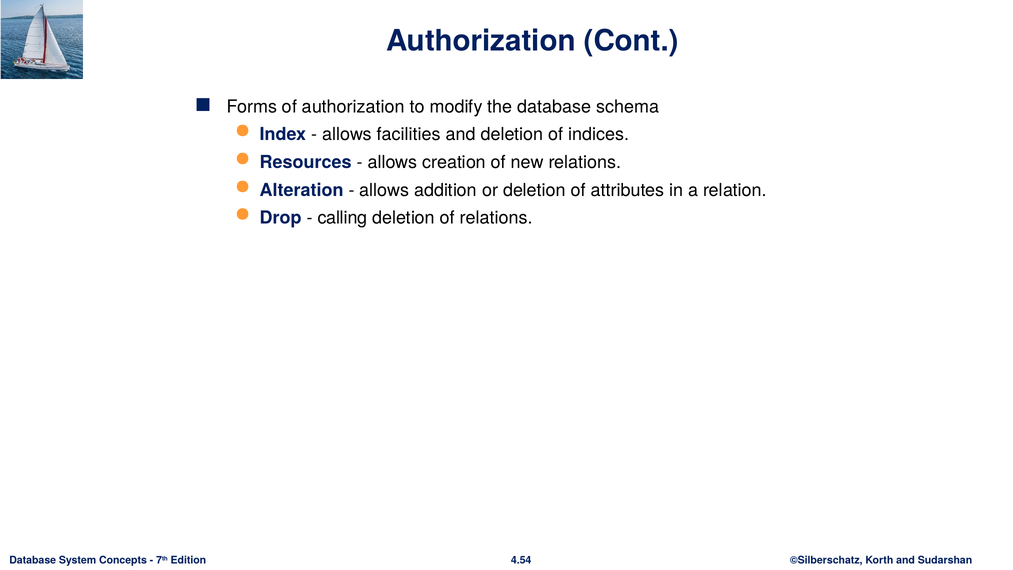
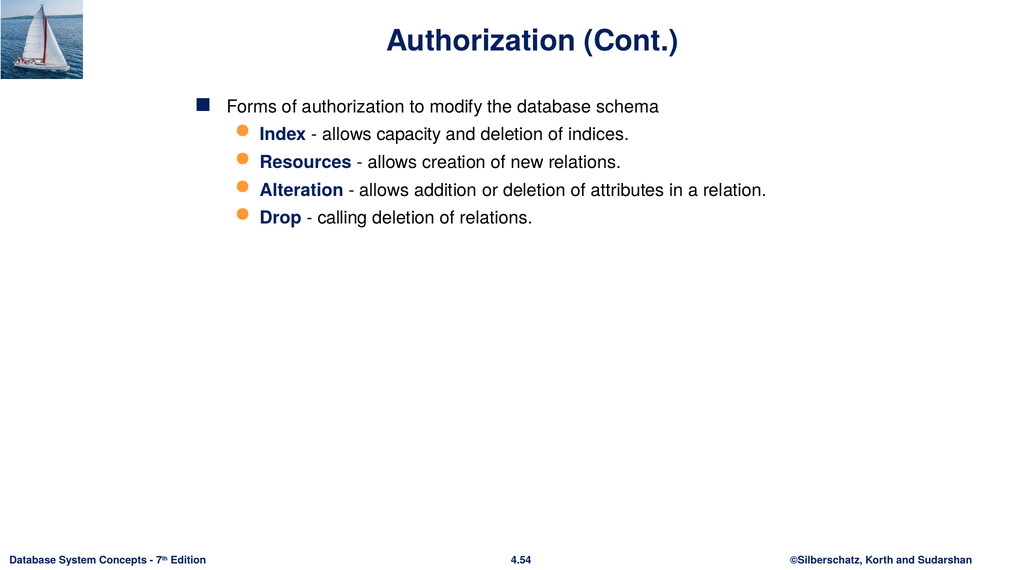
facilities: facilities -> capacity
